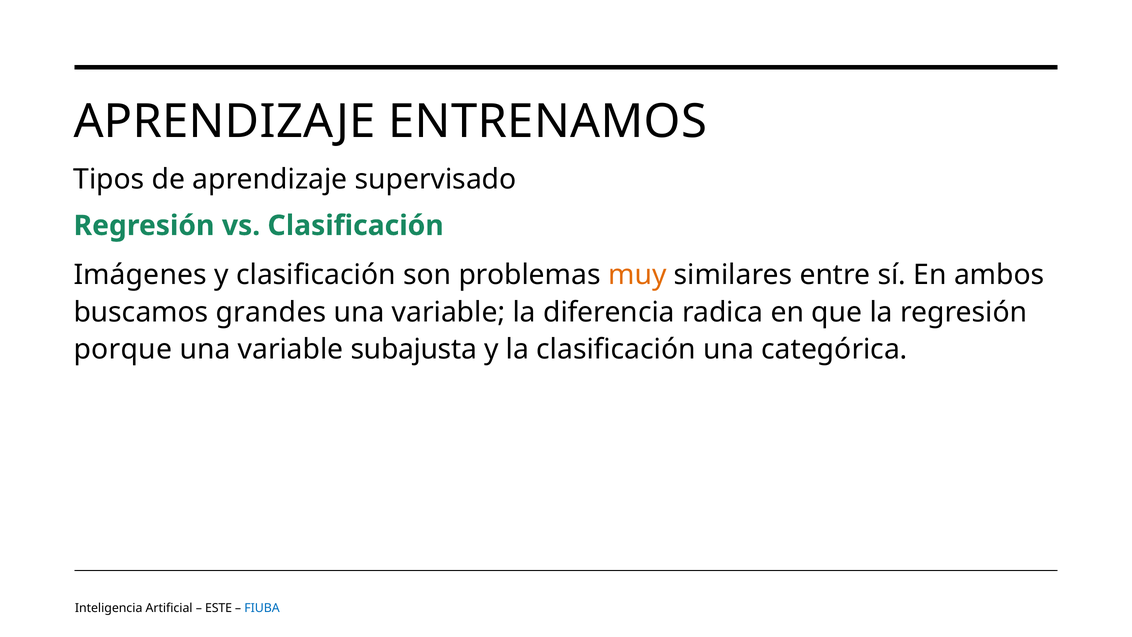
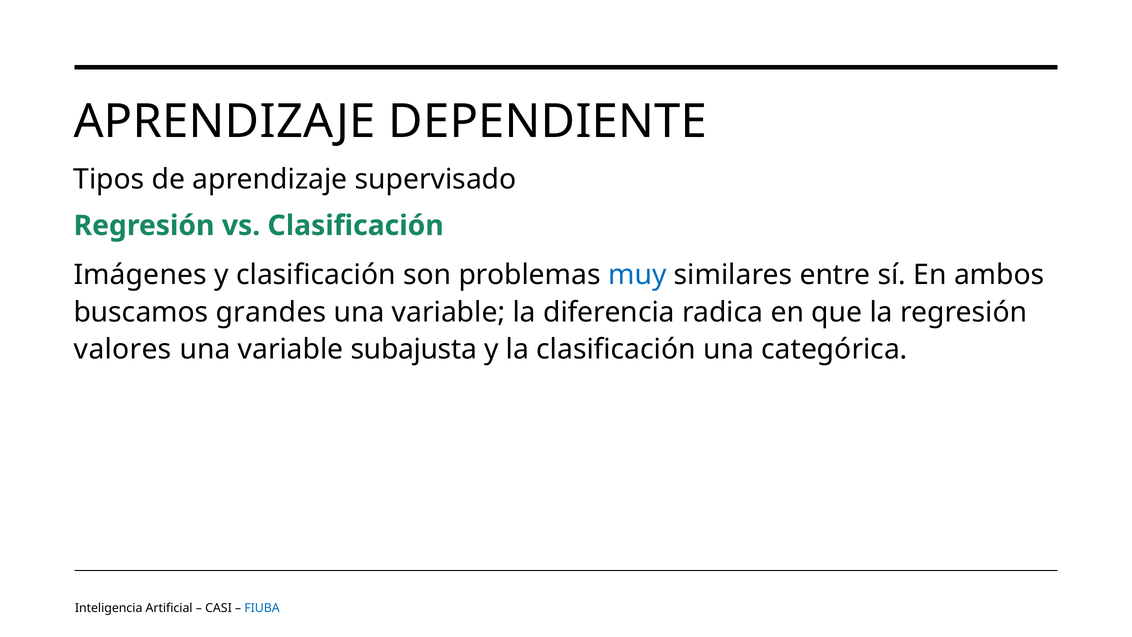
ENTRENAMOS: ENTRENAMOS -> DEPENDIENTE
muy colour: orange -> blue
porque: porque -> valores
ESTE: ESTE -> CASI
